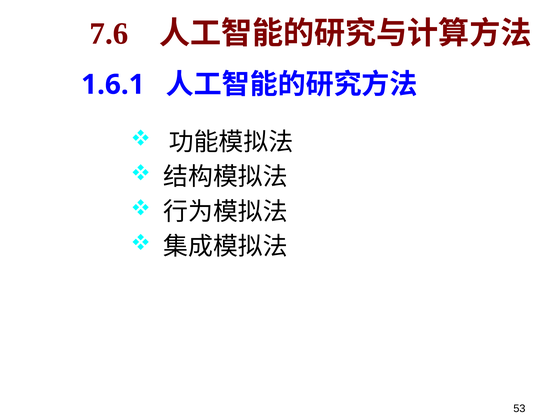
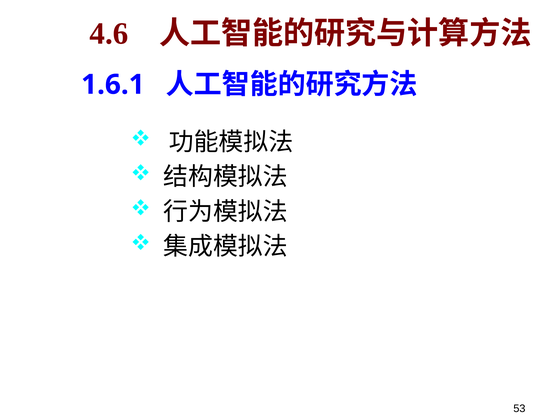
7.6: 7.6 -> 4.6
